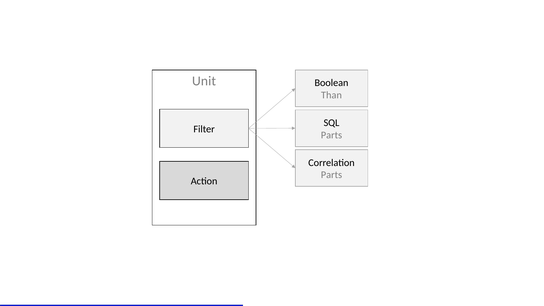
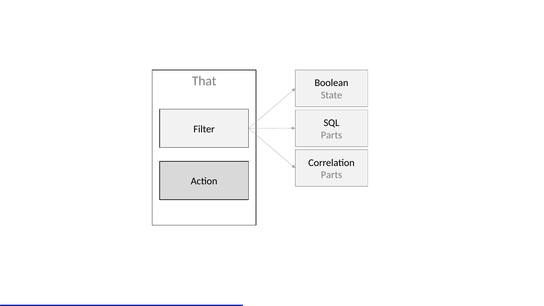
Unit: Unit -> That
Than: Than -> State
